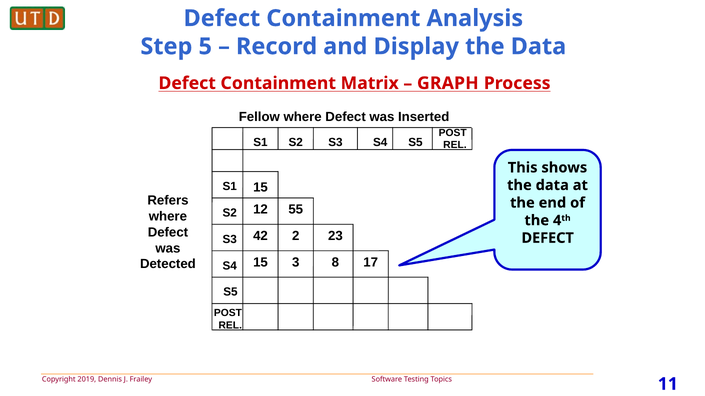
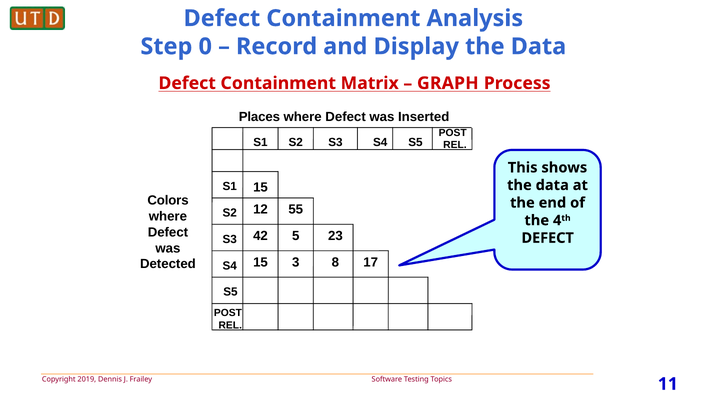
5: 5 -> 0
Fellow: Fellow -> Places
Refers: Refers -> Colors
2: 2 -> 5
